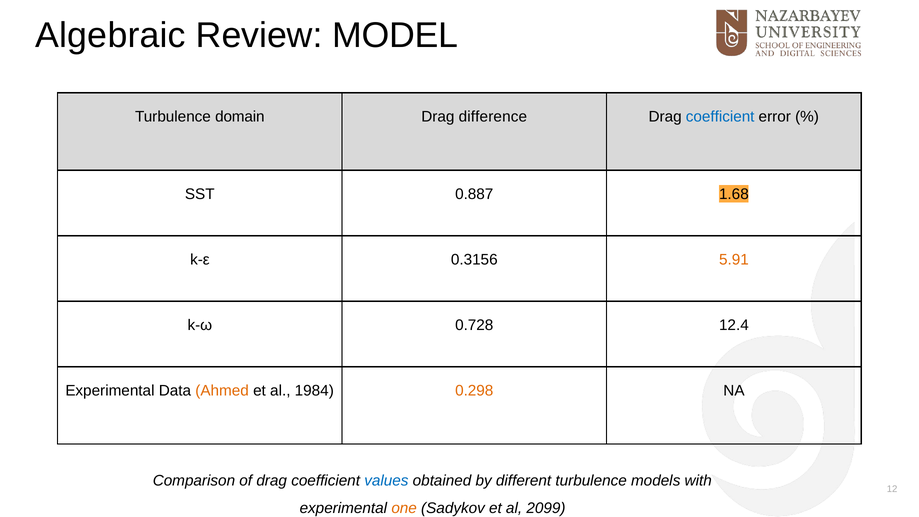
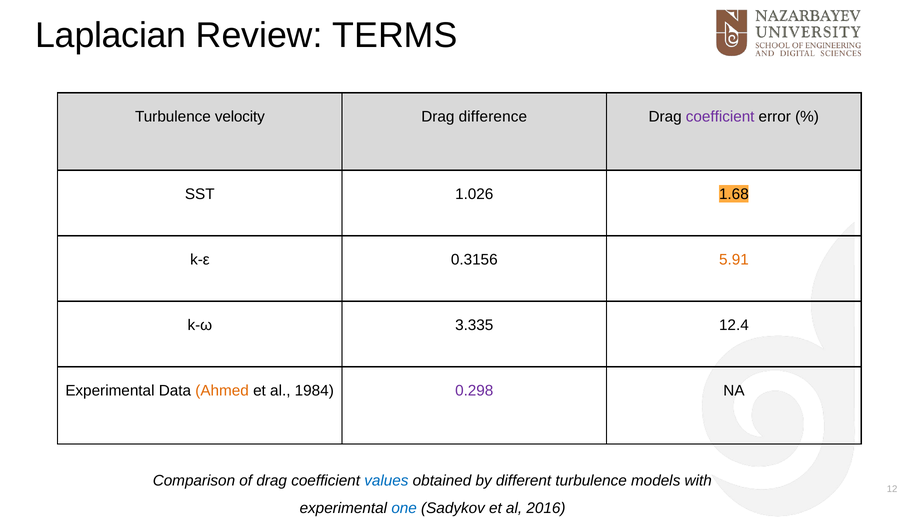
Algebraic: Algebraic -> Laplacian
MODEL: MODEL -> TERMS
domain: domain -> velocity
coefficient at (720, 117) colour: blue -> purple
0.887: 0.887 -> 1.026
0.728: 0.728 -> 3.335
0.298 colour: orange -> purple
one colour: orange -> blue
2099: 2099 -> 2016
